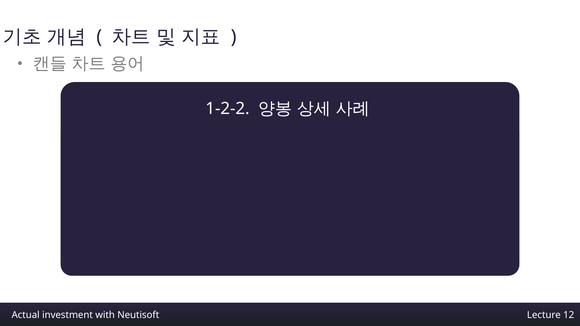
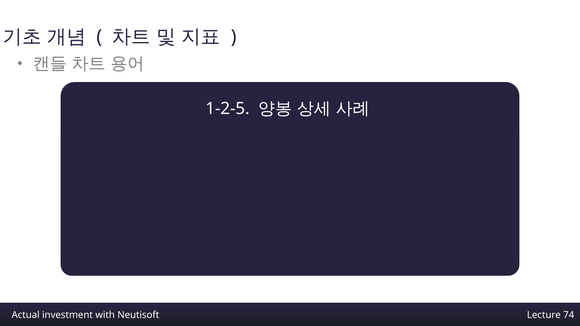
1-2-2: 1-2-2 -> 1-2-5
12: 12 -> 74
